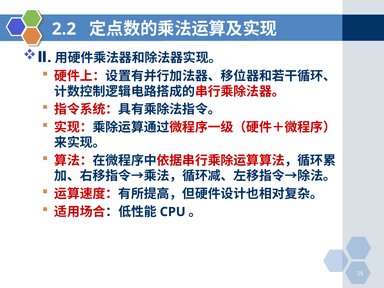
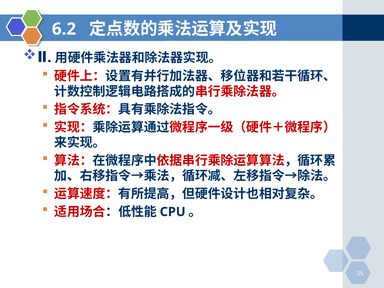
2.2: 2.2 -> 6.2
